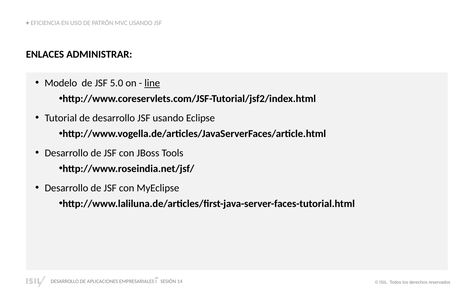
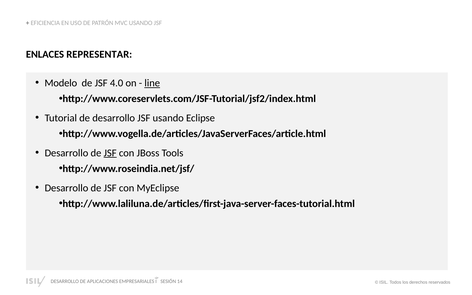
ADMINISTRAR: ADMINISTRAR -> REPRESENTAR
5.0: 5.0 -> 4.0
JSF at (110, 153) underline: none -> present
